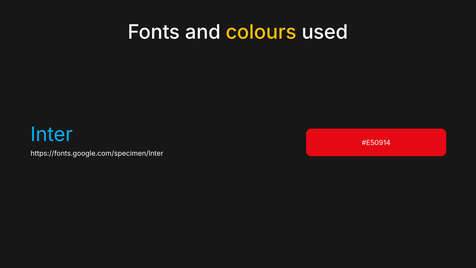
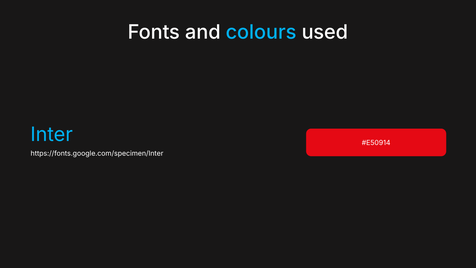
colours colour: yellow -> light blue
